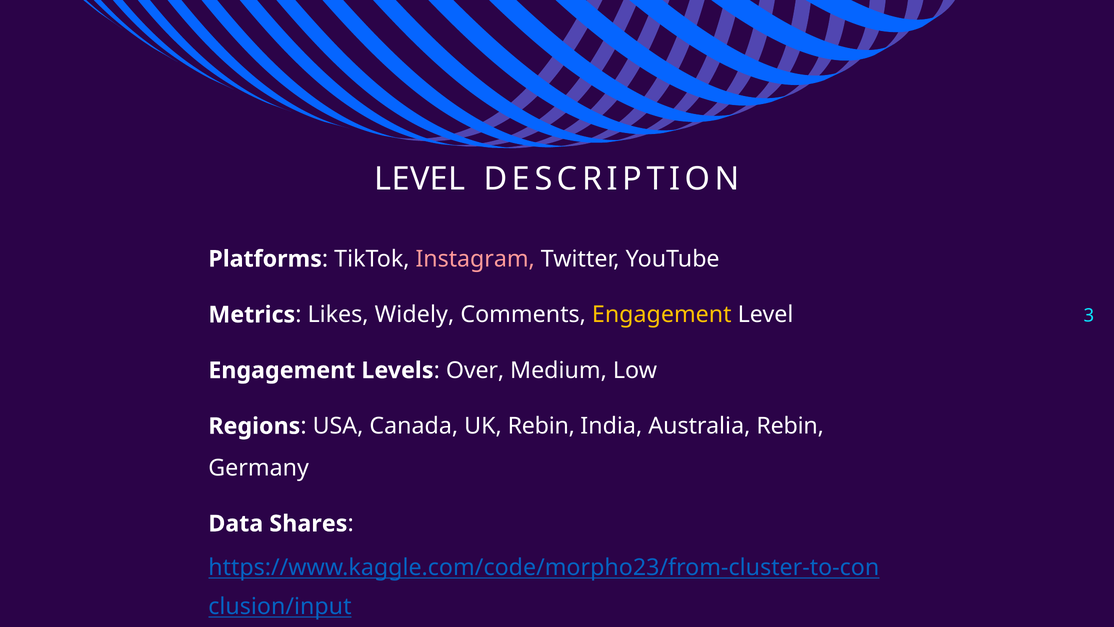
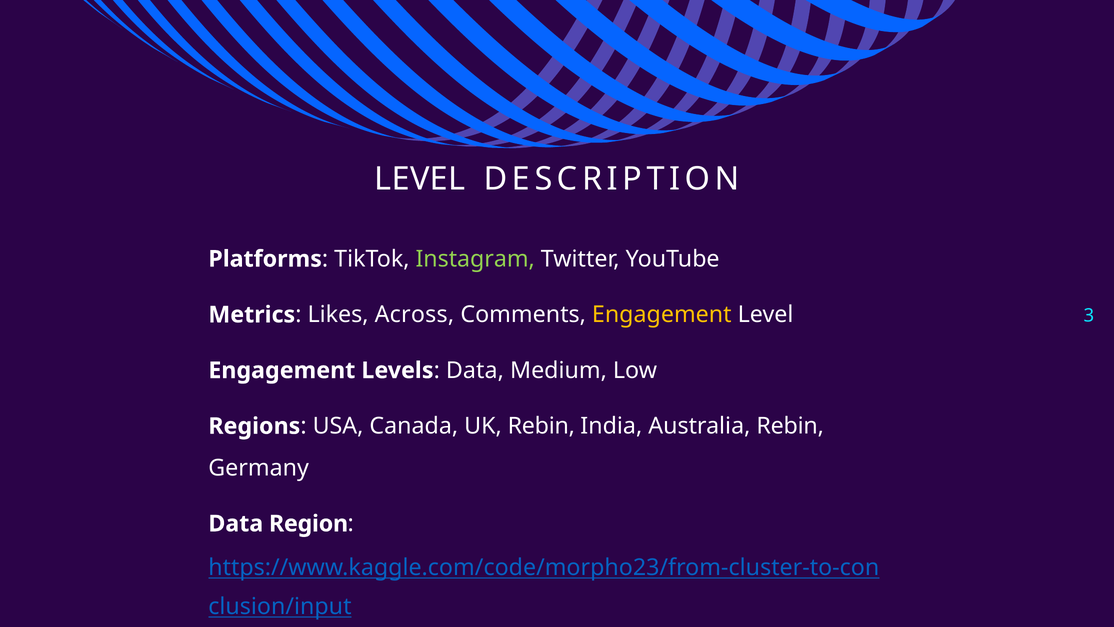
Instagram colour: pink -> light green
Widely: Widely -> Across
Over at (475, 370): Over -> Data
Shares: Shares -> Region
